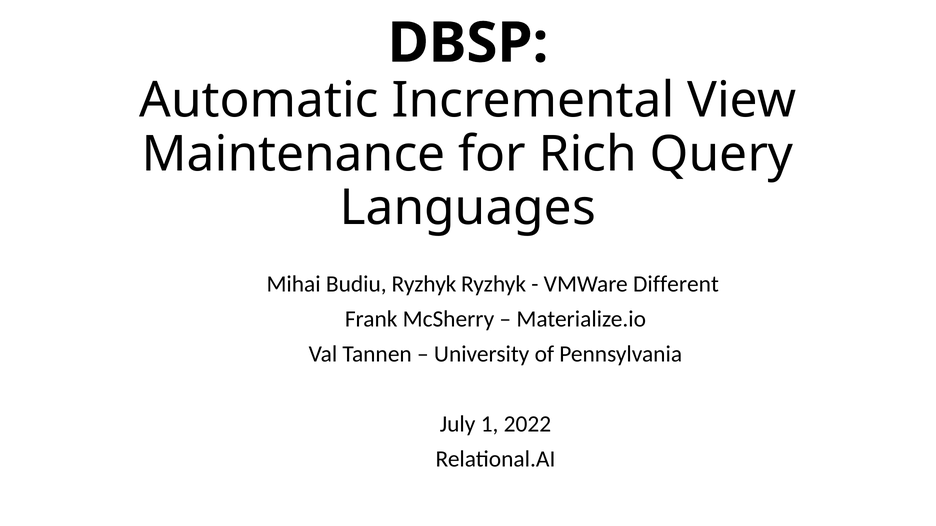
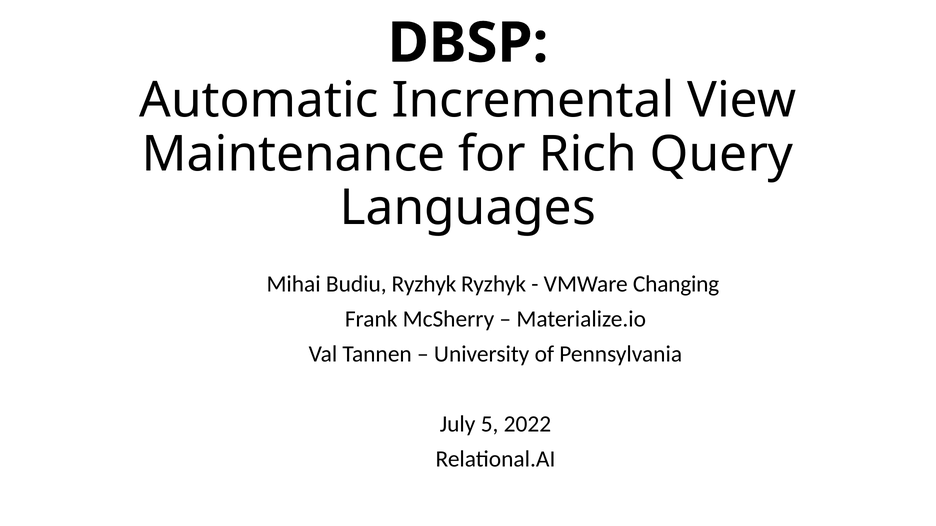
Different: Different -> Changing
1: 1 -> 5
